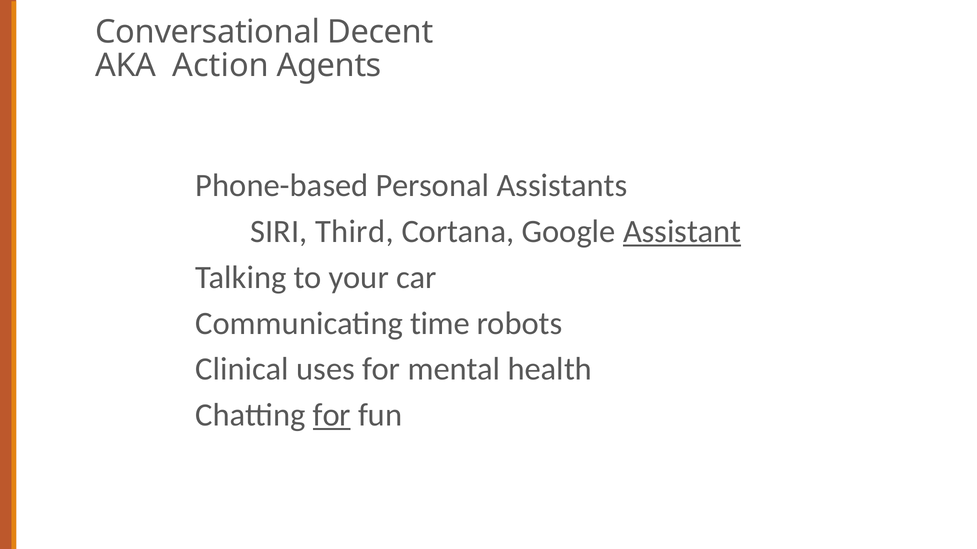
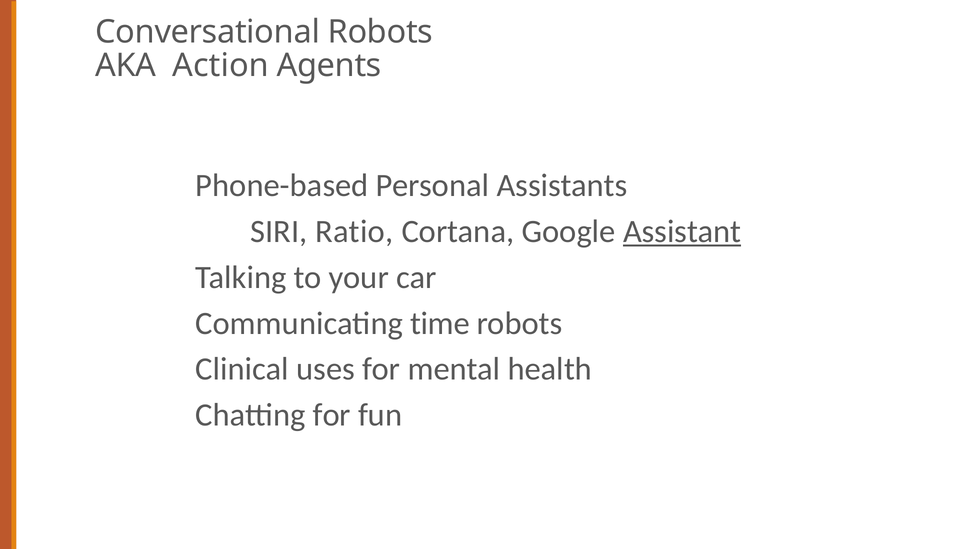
Conversational Decent: Decent -> Robots
Third: Third -> Ratio
for at (332, 415) underline: present -> none
